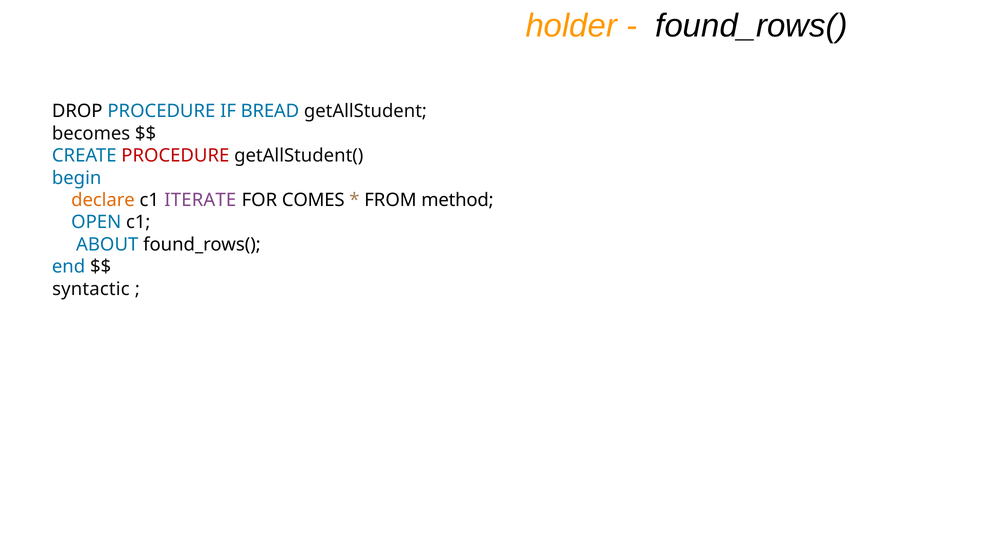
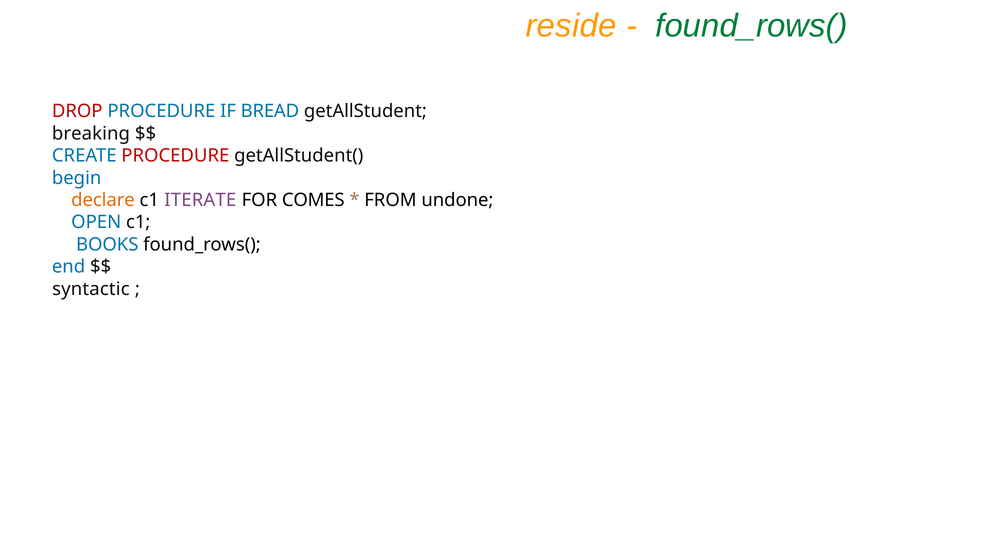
holder: holder -> reside
found_rows( at (752, 26) colour: black -> green
DROP colour: black -> red
becomes: becomes -> breaking
method: method -> undone
ABOUT: ABOUT -> BOOKS
